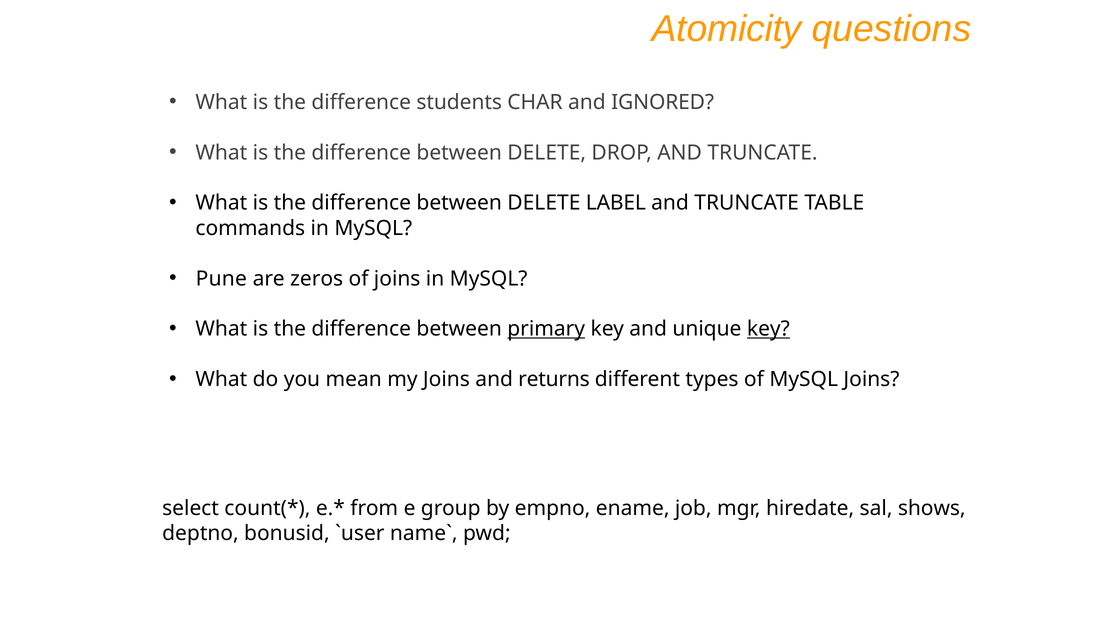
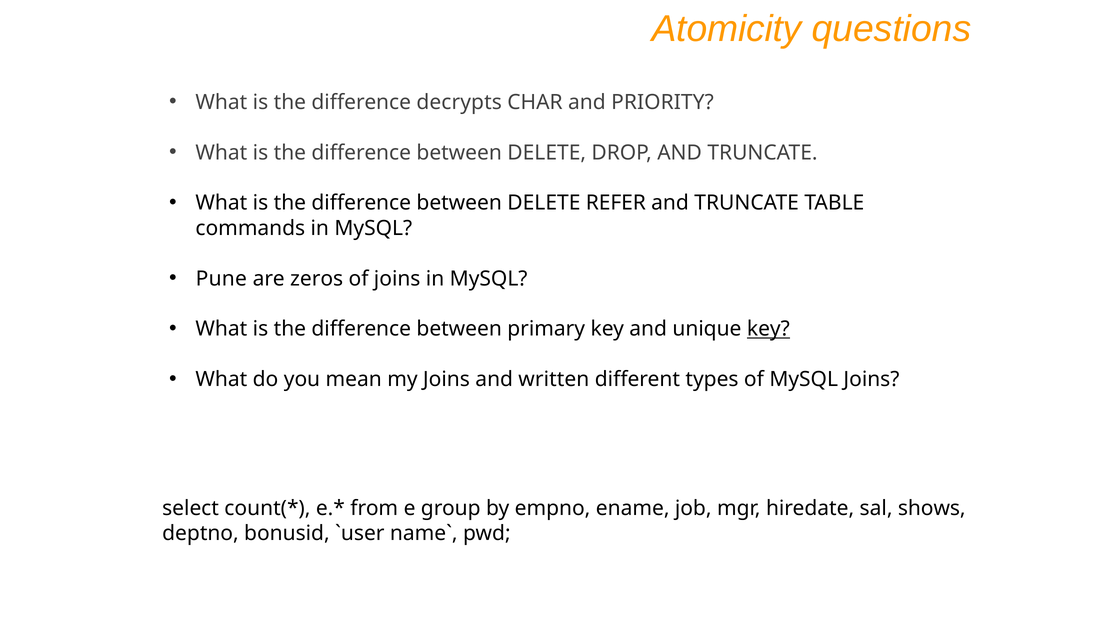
students: students -> decrypts
IGNORED: IGNORED -> PRIORITY
LABEL: LABEL -> REFER
primary underline: present -> none
returns: returns -> written
